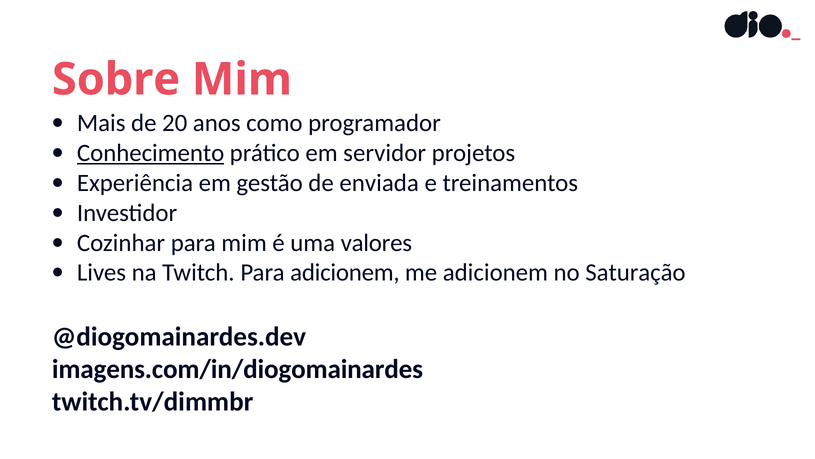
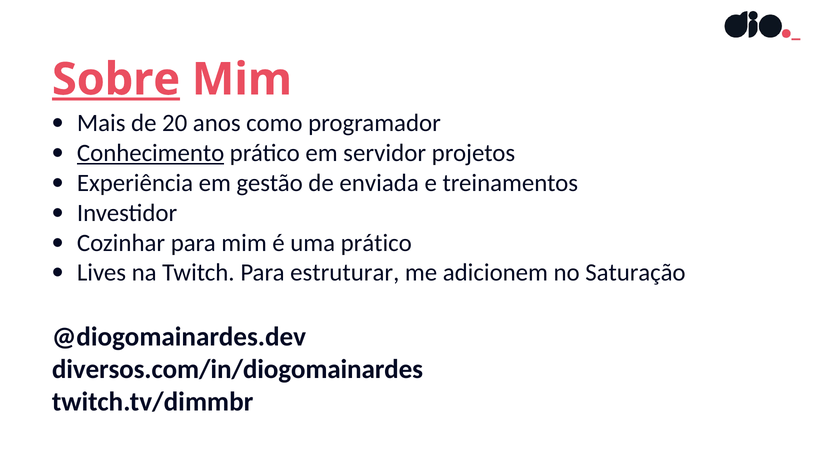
Sobre underline: none -> present
uma valores: valores -> prático
Para adicionem: adicionem -> estruturar
imagens.com/in/diogomainardes: imagens.com/in/diogomainardes -> diversos.com/in/diogomainardes
